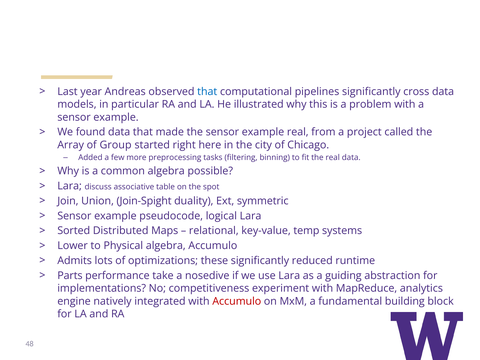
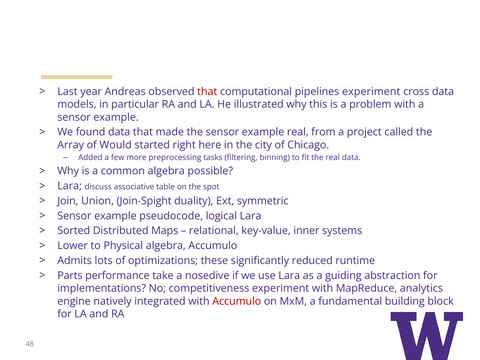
that at (207, 92) colour: blue -> red
pipelines significantly: significantly -> experiment
Group: Group -> Would
temp: temp -> inner
